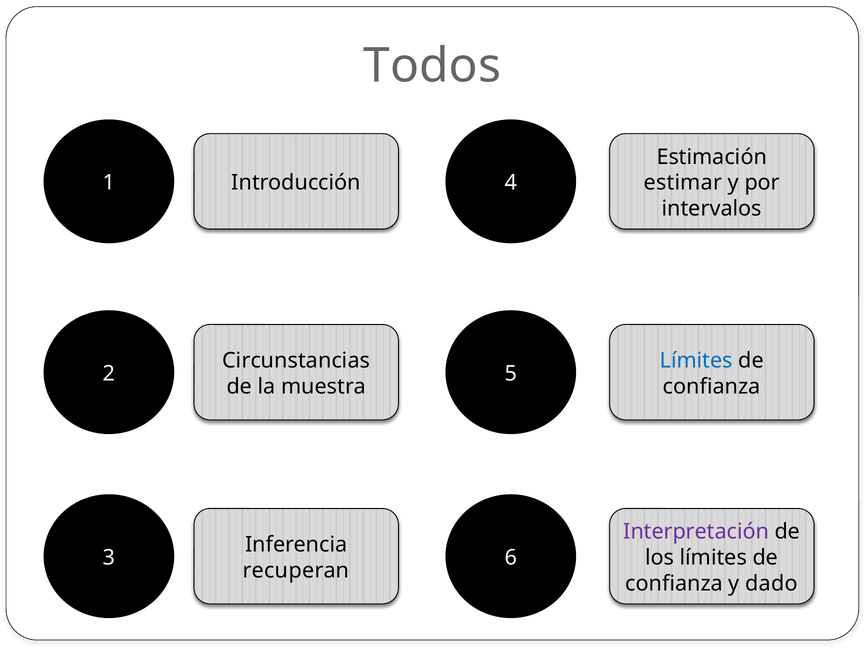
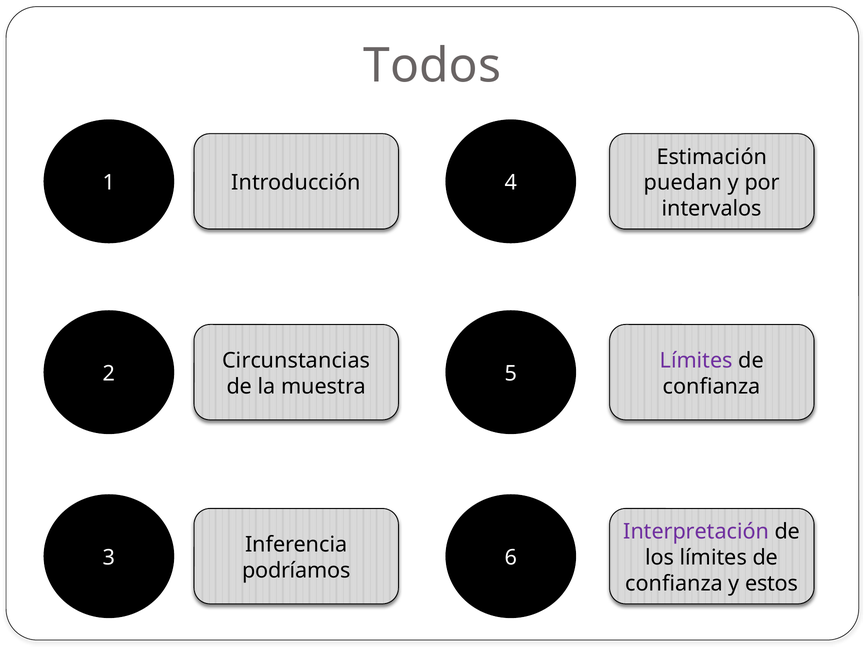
estimar: estimar -> puedan
Límites at (696, 361) colour: blue -> purple
recuperan: recuperan -> podríamos
dado: dado -> estos
